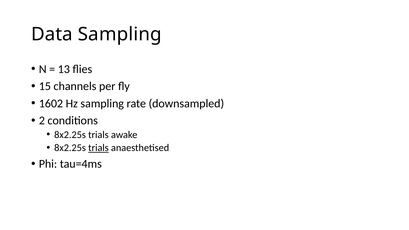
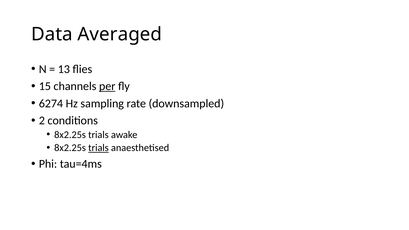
Data Sampling: Sampling -> Averaged
per underline: none -> present
1602: 1602 -> 6274
